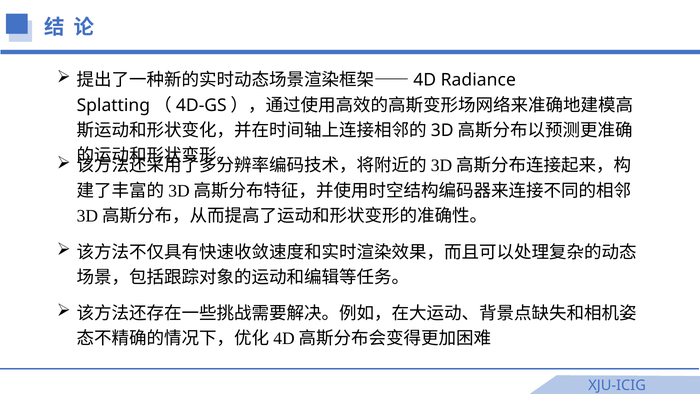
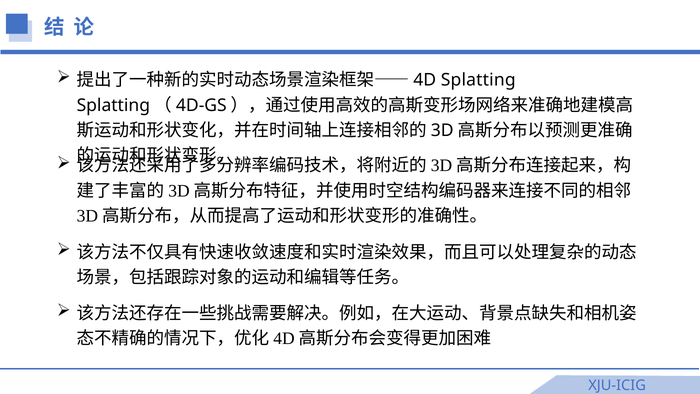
Radiance at (478, 80): Radiance -> Splatting
